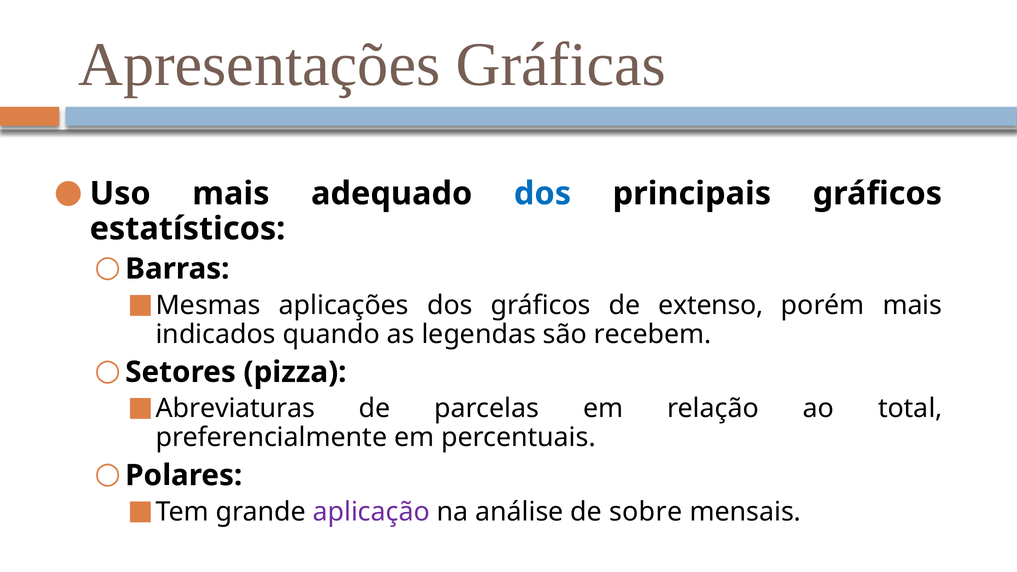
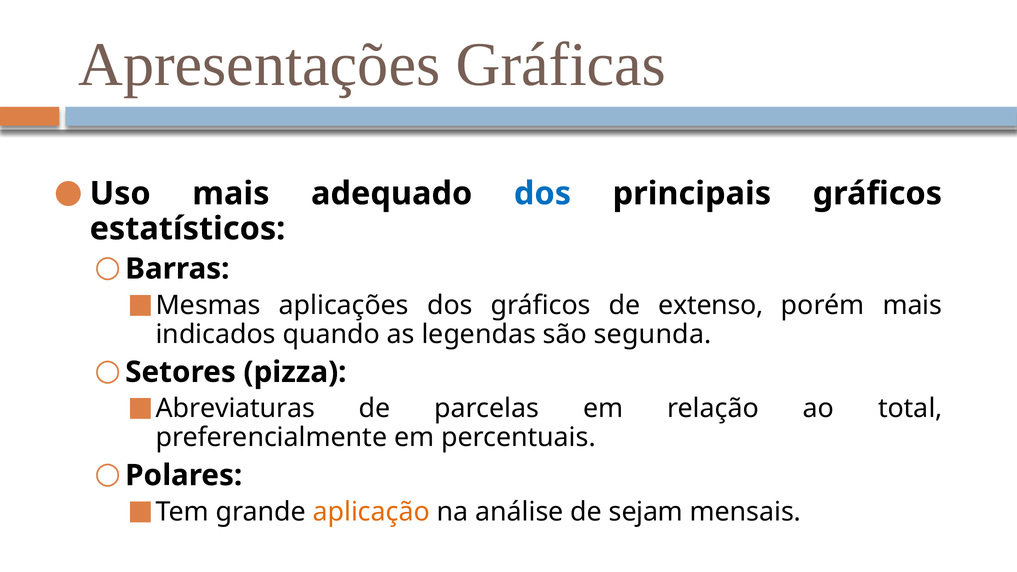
recebem: recebem -> segunda
aplicação colour: purple -> orange
sobre: sobre -> sejam
